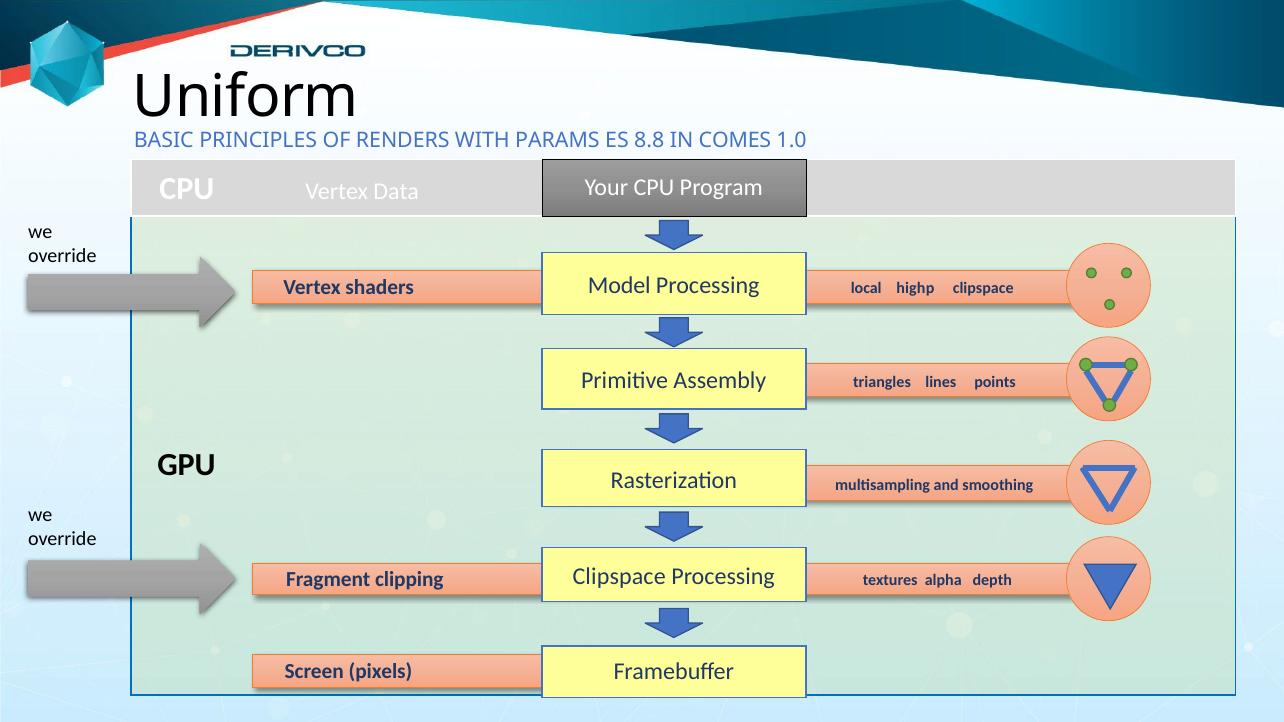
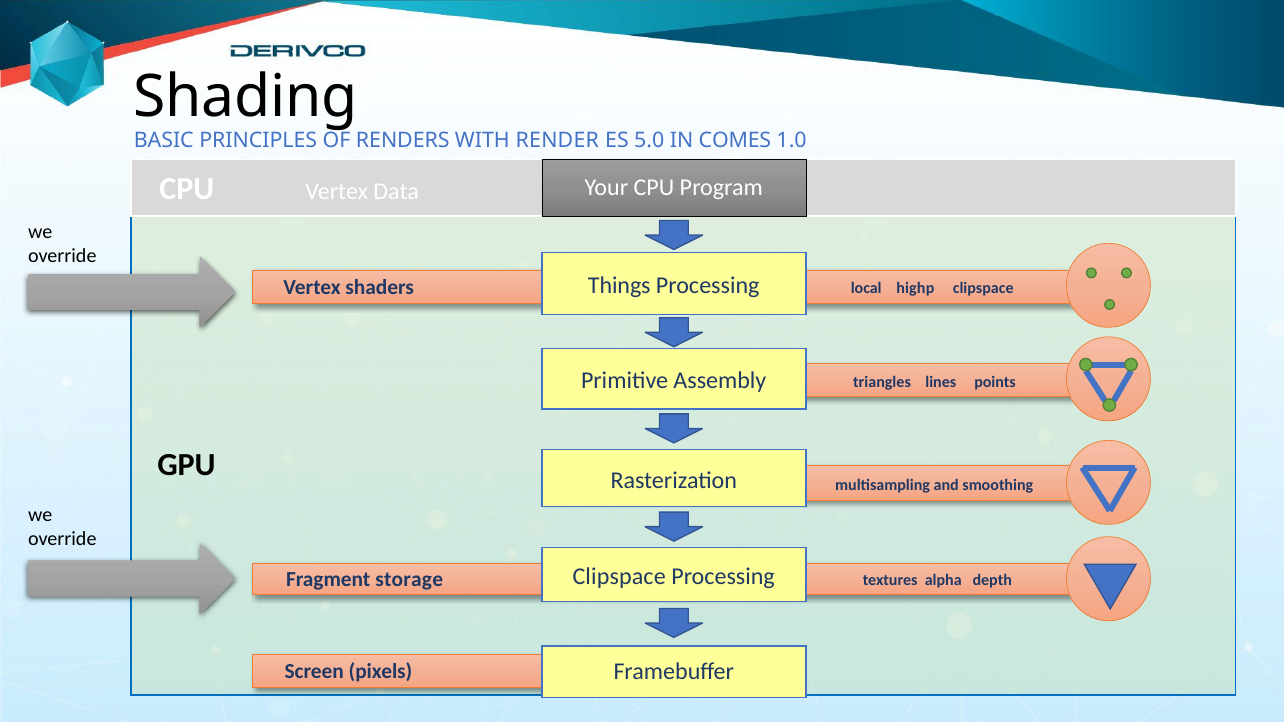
Uniform: Uniform -> Shading
PARAMS: PARAMS -> RENDER
8.8: 8.8 -> 5.0
Model: Model -> Things
clipping: clipping -> storage
